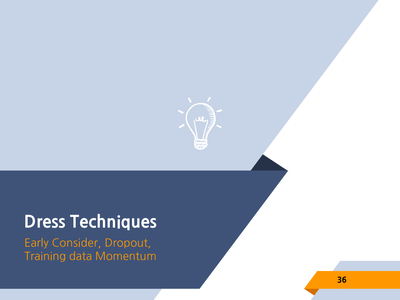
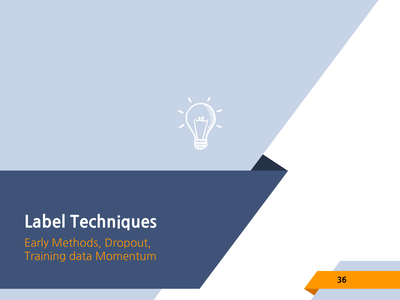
Dress: Dress -> Label
Consider: Consider -> Methods
